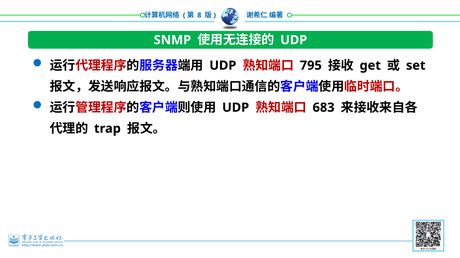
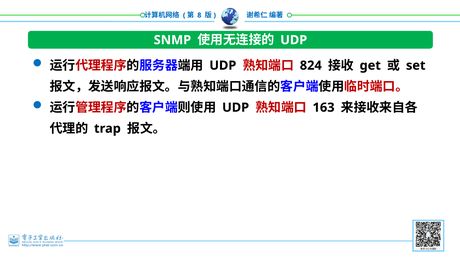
795: 795 -> 824
683: 683 -> 163
